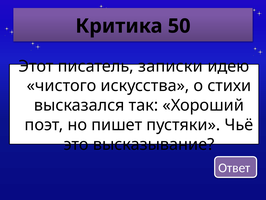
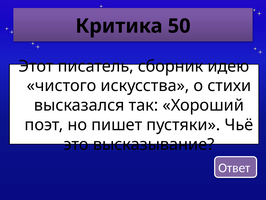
записки: записки -> сборник
